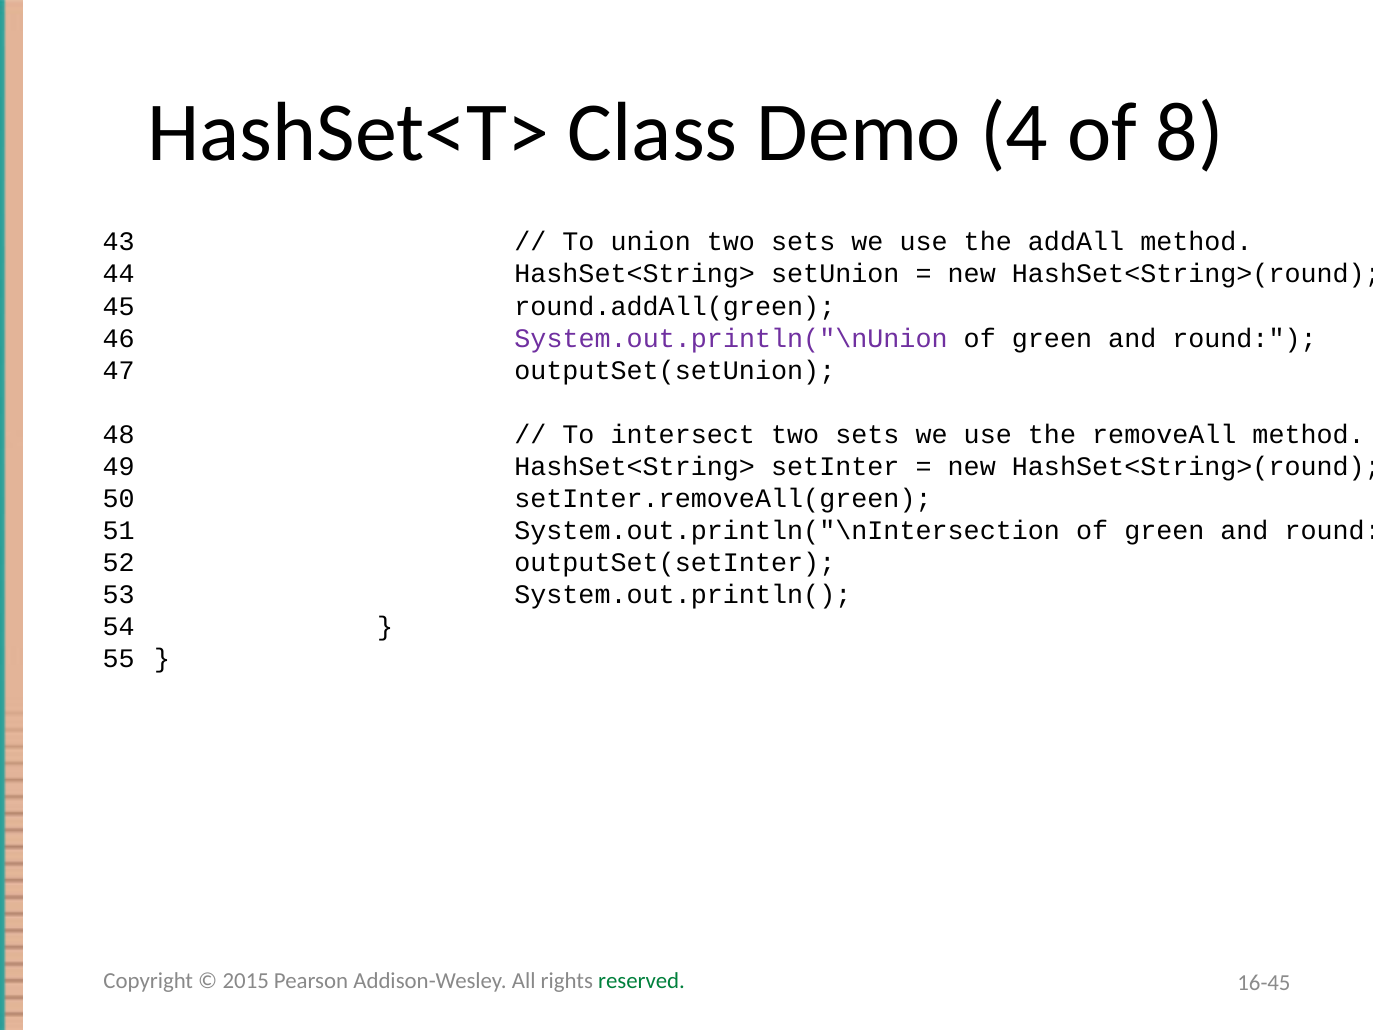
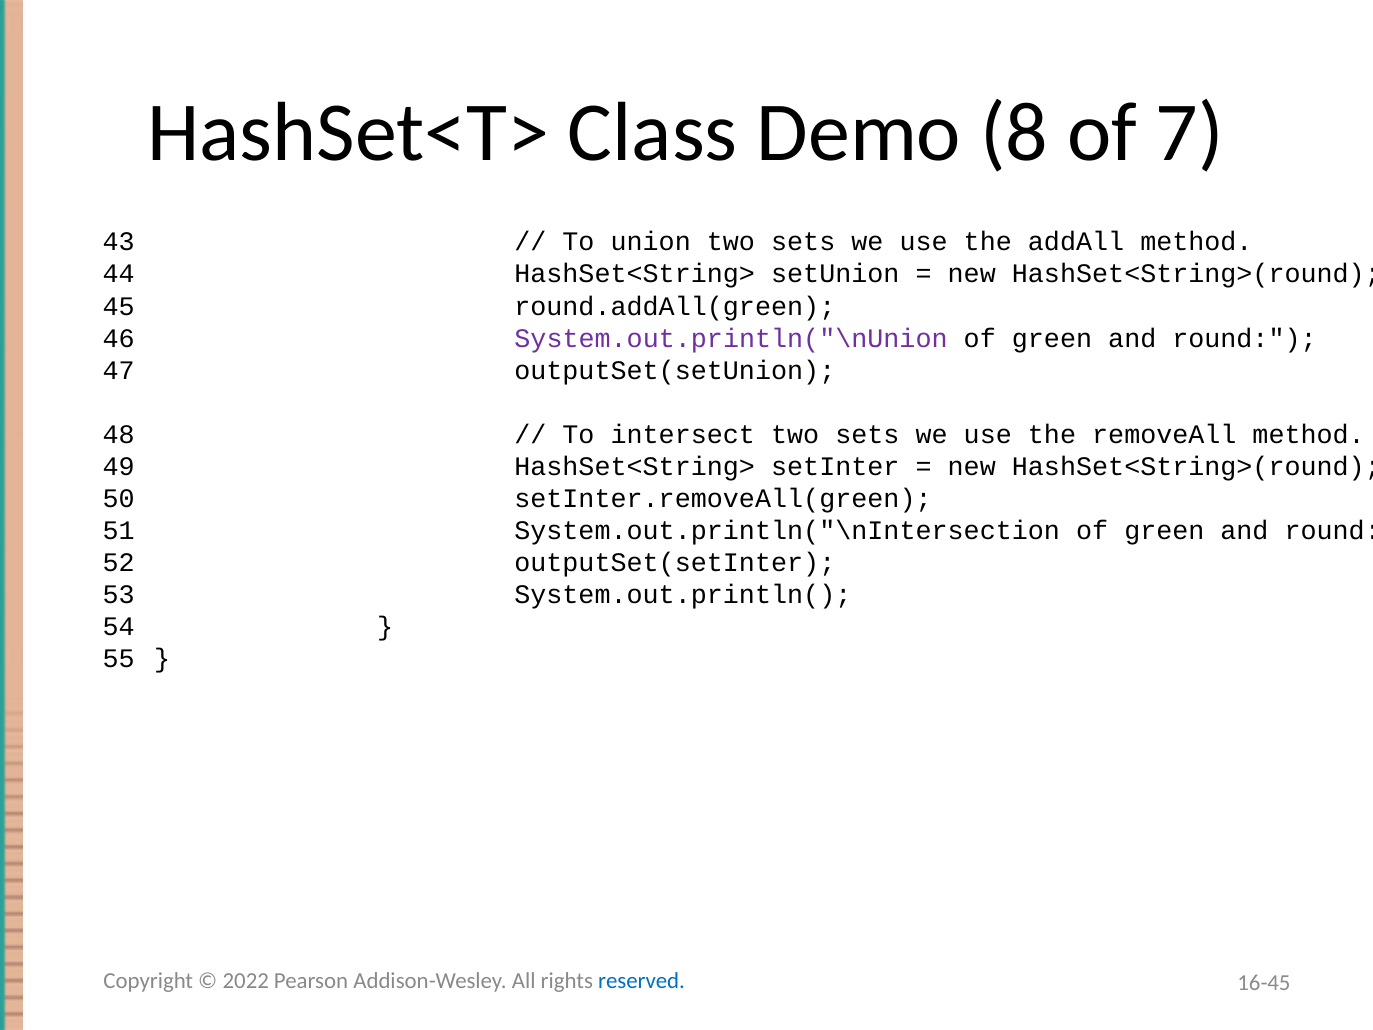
4: 4 -> 8
8: 8 -> 7
2015: 2015 -> 2022
reserved colour: green -> blue
